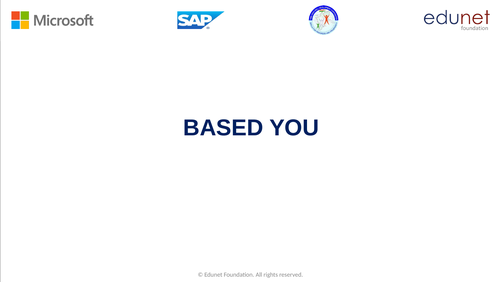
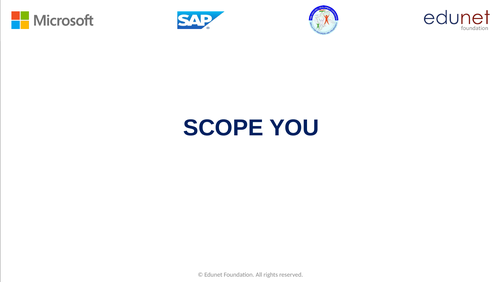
BASED: BASED -> SCOPE
